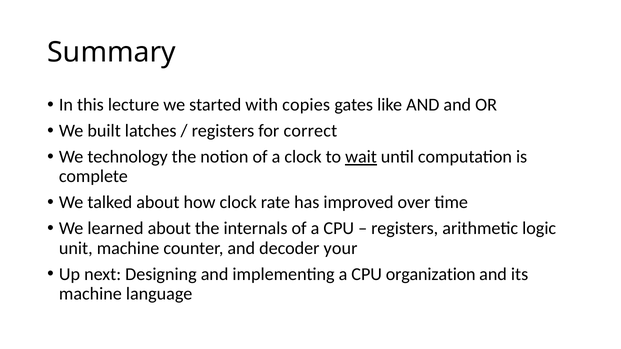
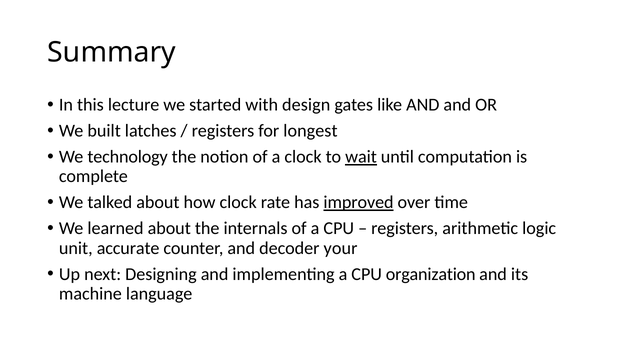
copies: copies -> design
correct: correct -> longest
improved underline: none -> present
unit machine: machine -> accurate
